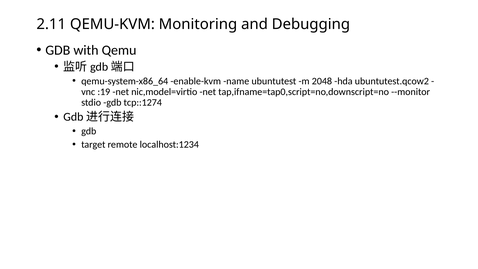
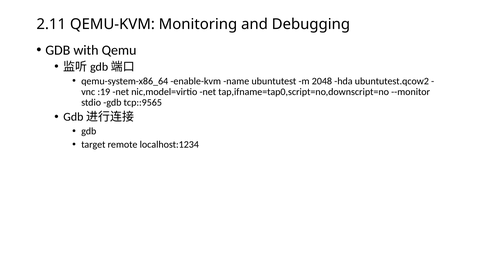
tcp::1274: tcp::1274 -> tcp::9565
